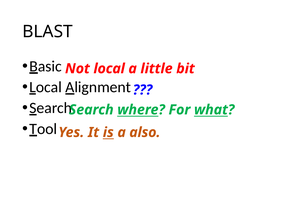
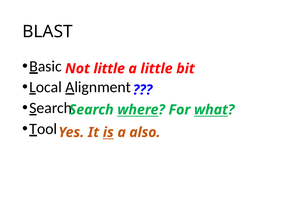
Not local: local -> little
